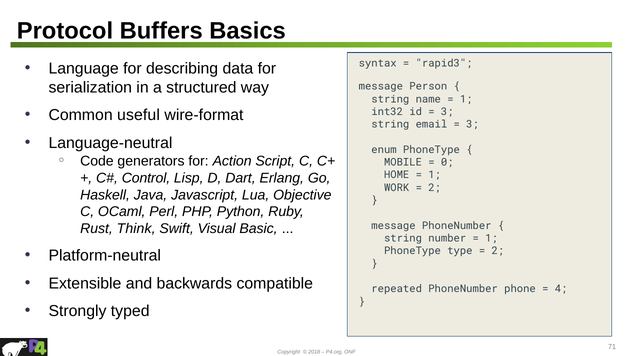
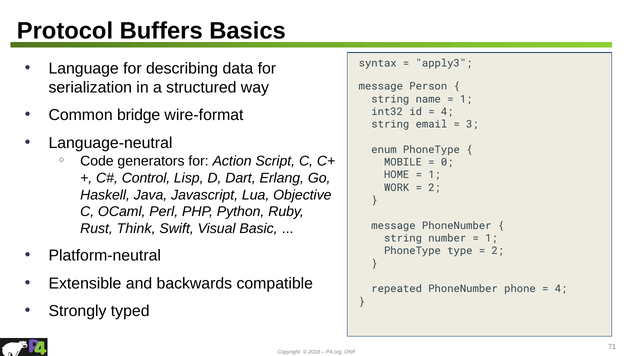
rapid3: rapid3 -> apply3
useful: useful -> bridge
3 at (447, 112): 3 -> 4
